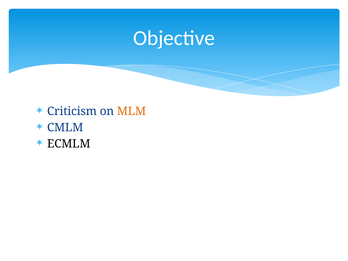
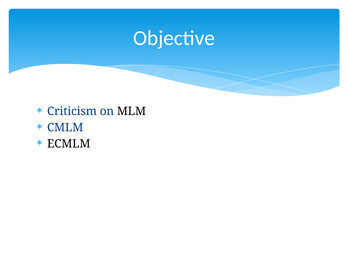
MLM colour: orange -> black
